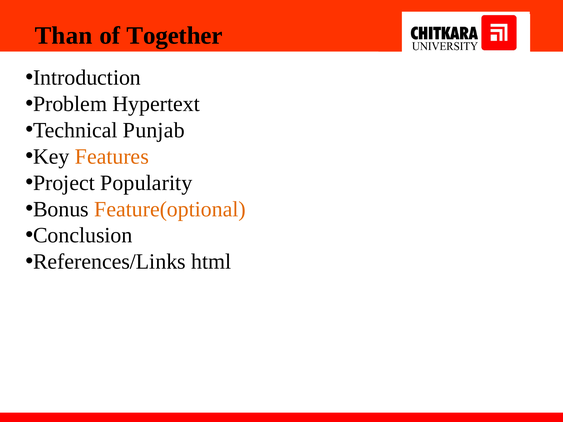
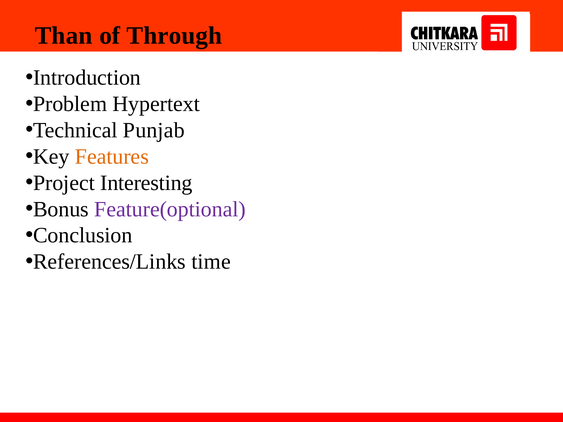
Together: Together -> Through
Popularity: Popularity -> Interesting
Feature(optional colour: orange -> purple
html: html -> time
